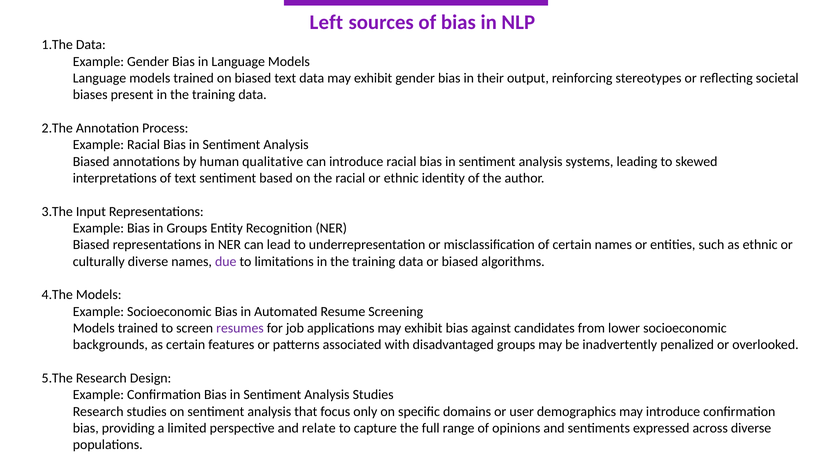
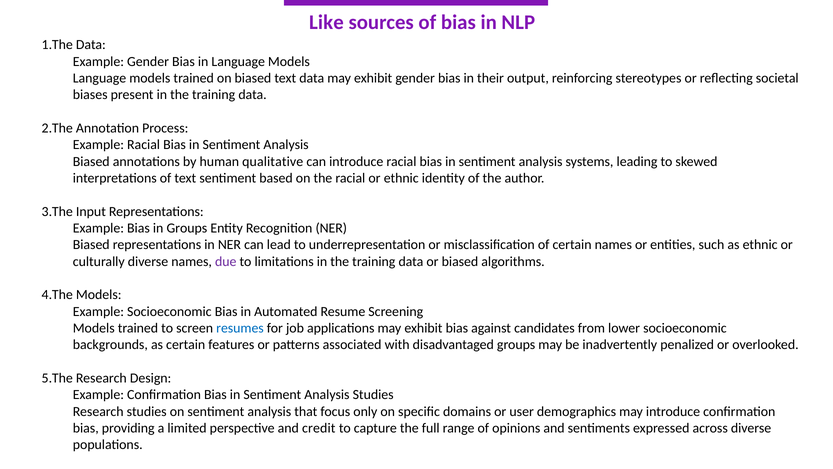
Left: Left -> Like
resumes colour: purple -> blue
relate: relate -> credit
